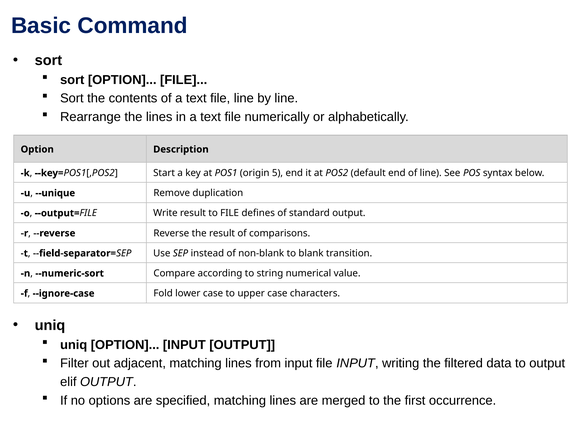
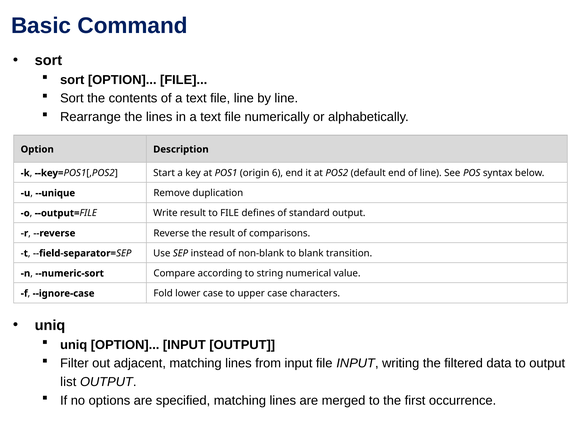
5: 5 -> 6
elif: elif -> list
